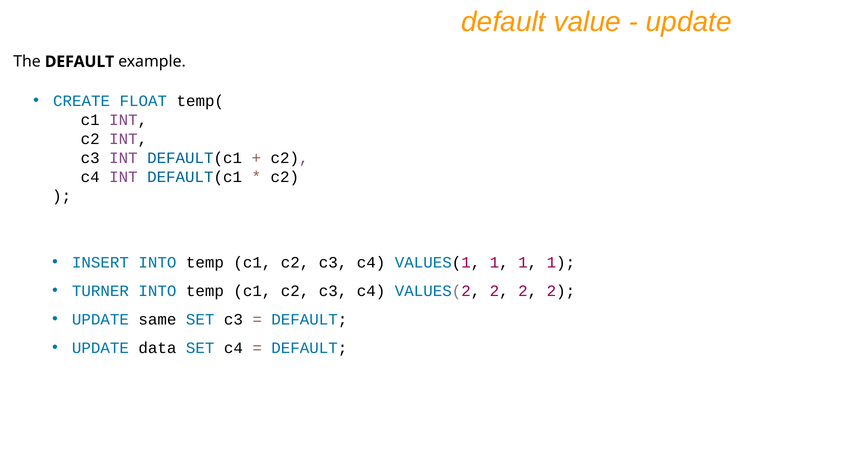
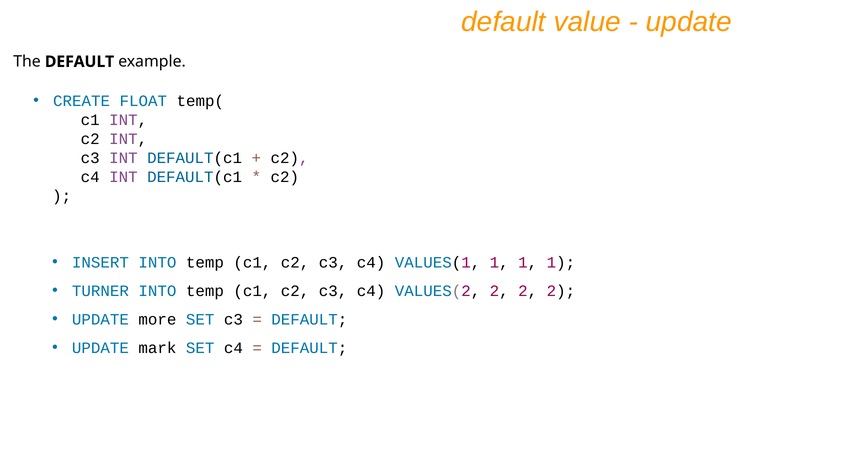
same: same -> more
data: data -> mark
